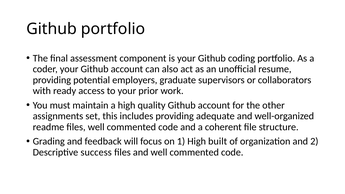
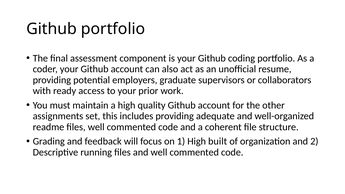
success: success -> running
